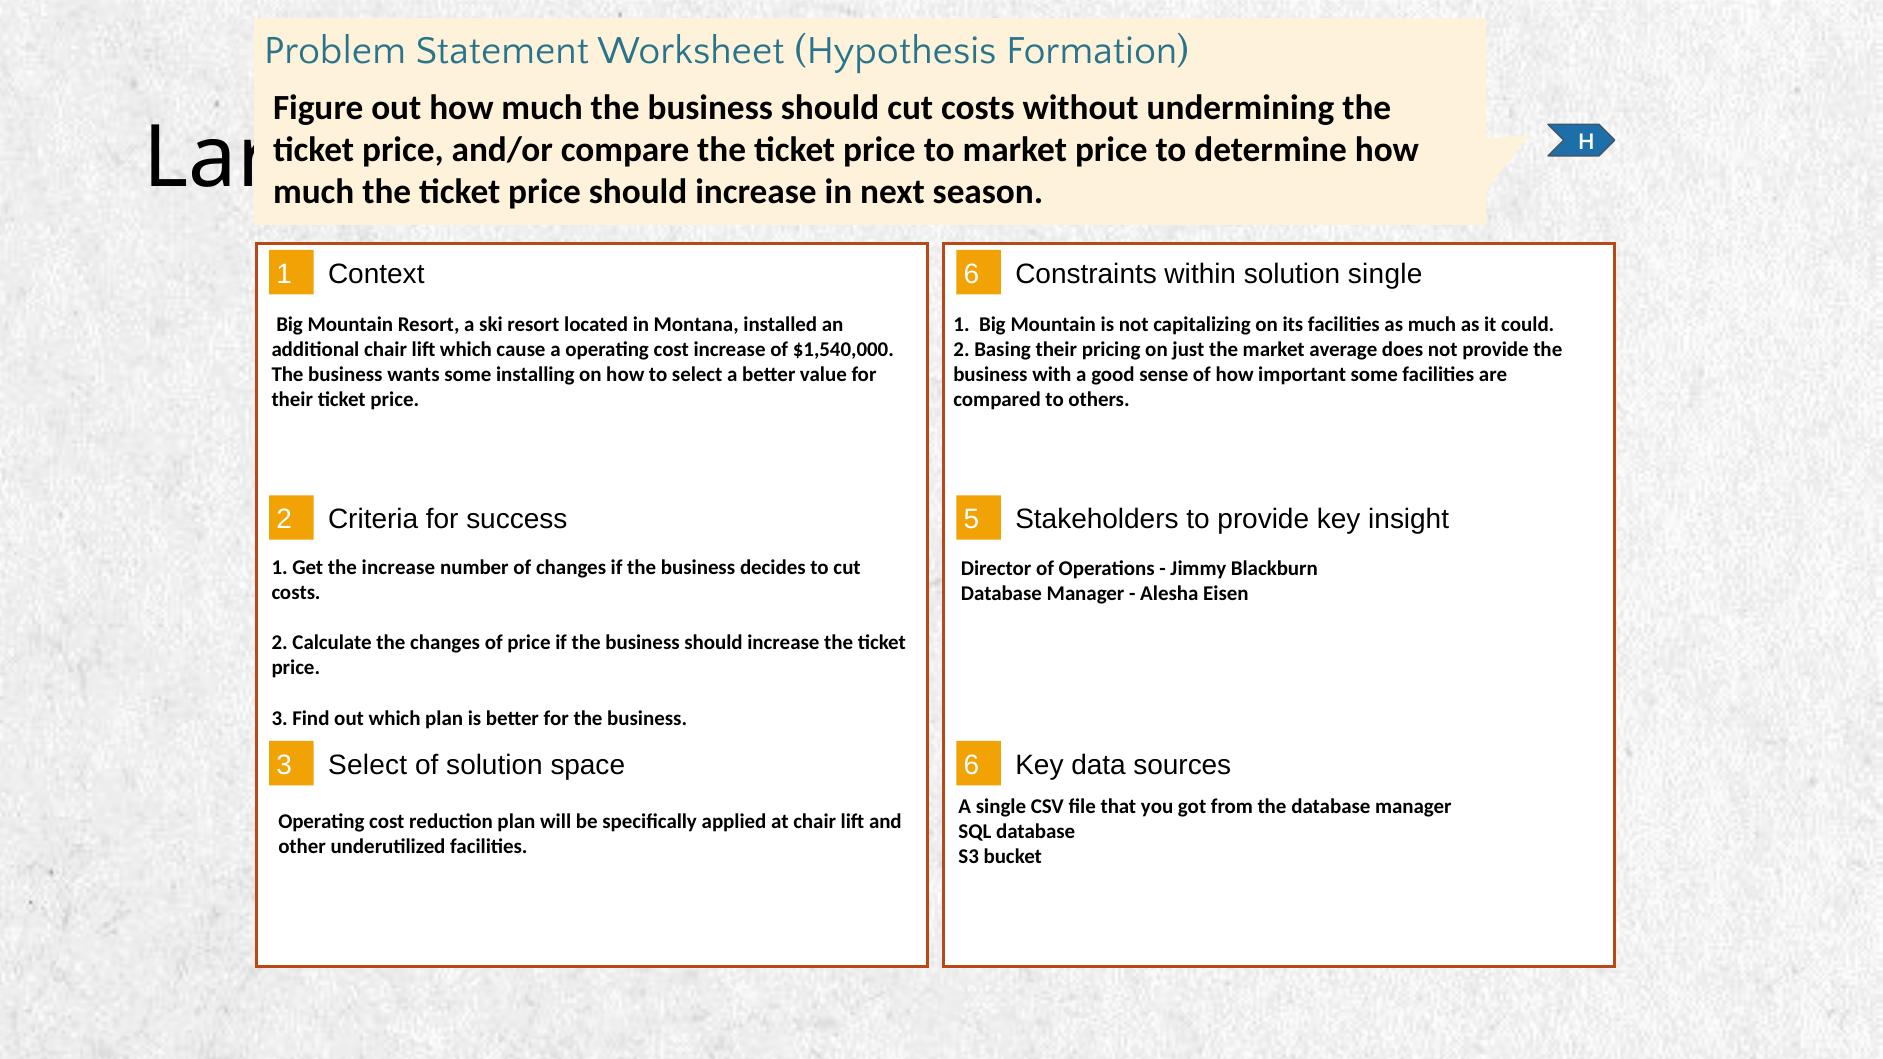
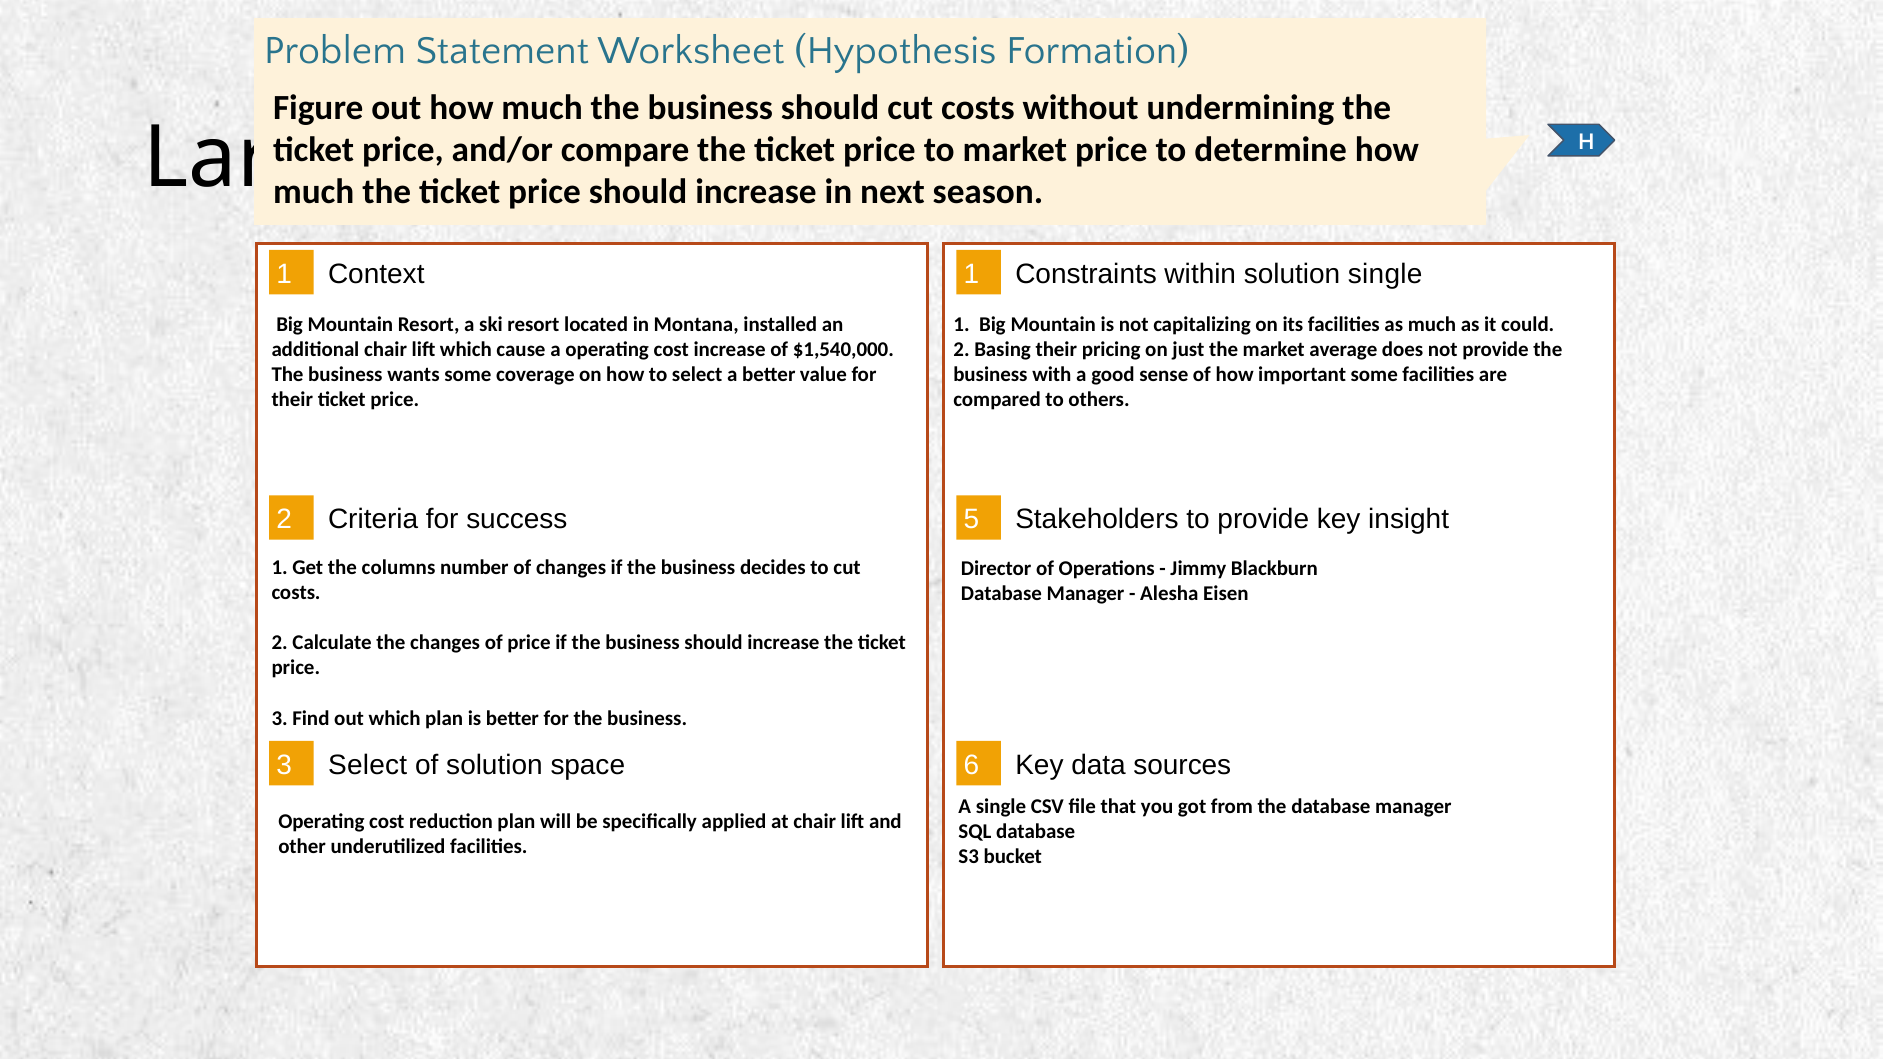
1 6: 6 -> 1
installing: installing -> coverage
the increase: increase -> columns
